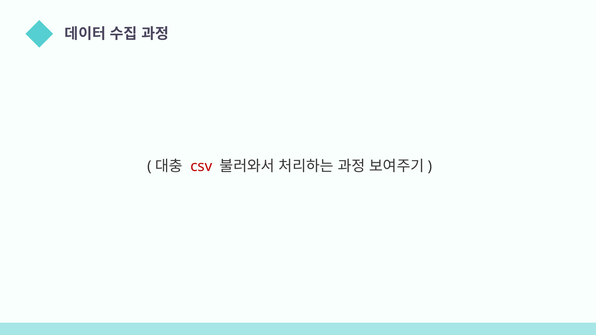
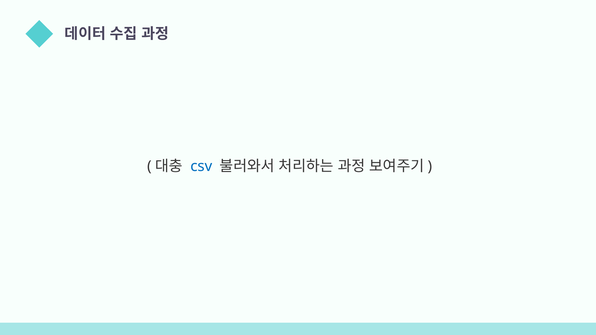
csv colour: red -> blue
